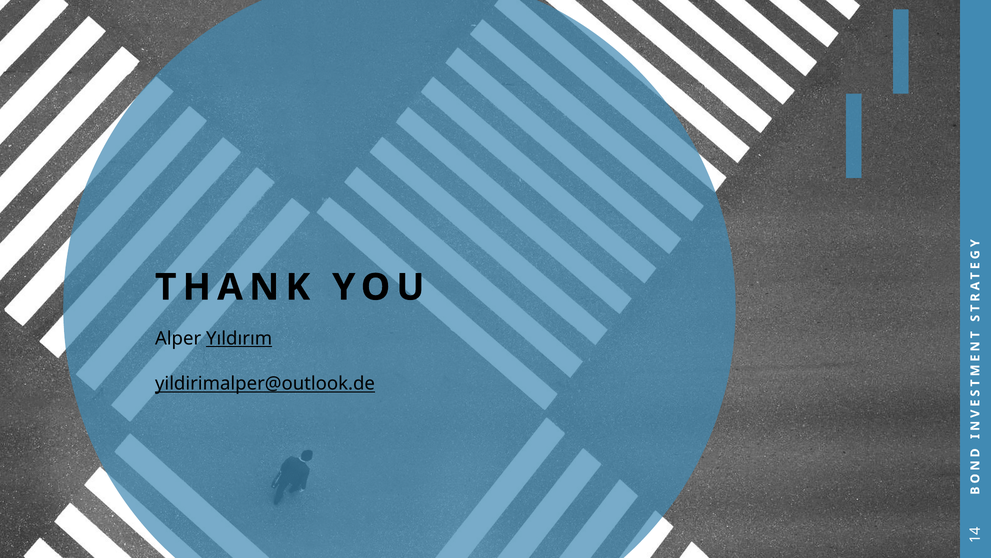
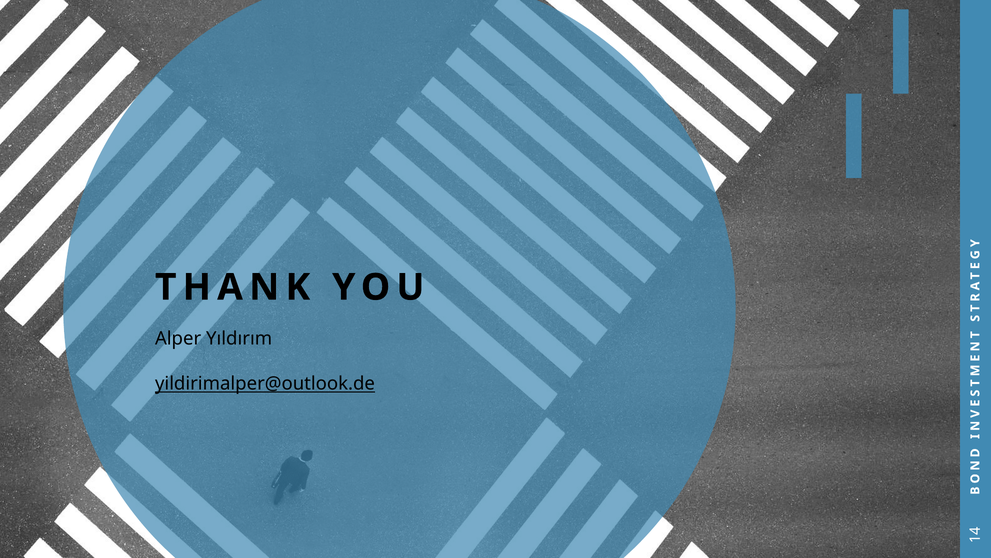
Yıldırım underline: present -> none
